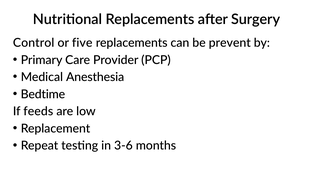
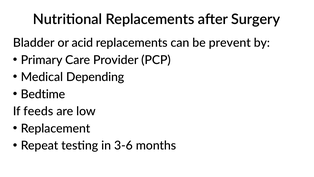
Control: Control -> Bladder
five: five -> acid
Anesthesia: Anesthesia -> Depending
